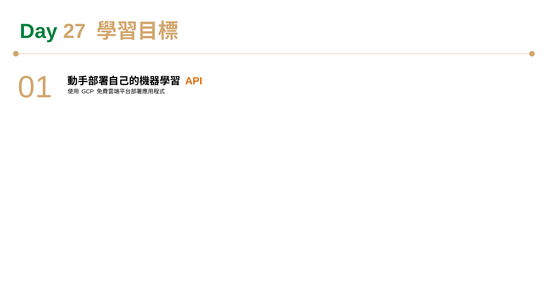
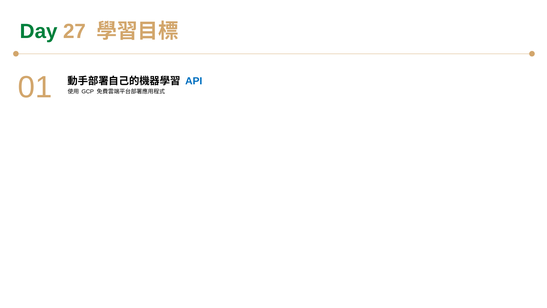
API colour: orange -> blue
